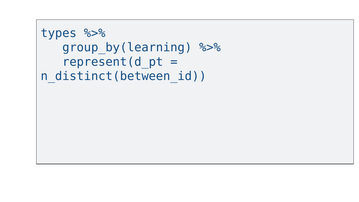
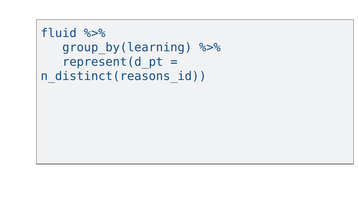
types: types -> fluid
n_distinct(between_id: n_distinct(between_id -> n_distinct(reasons_id
